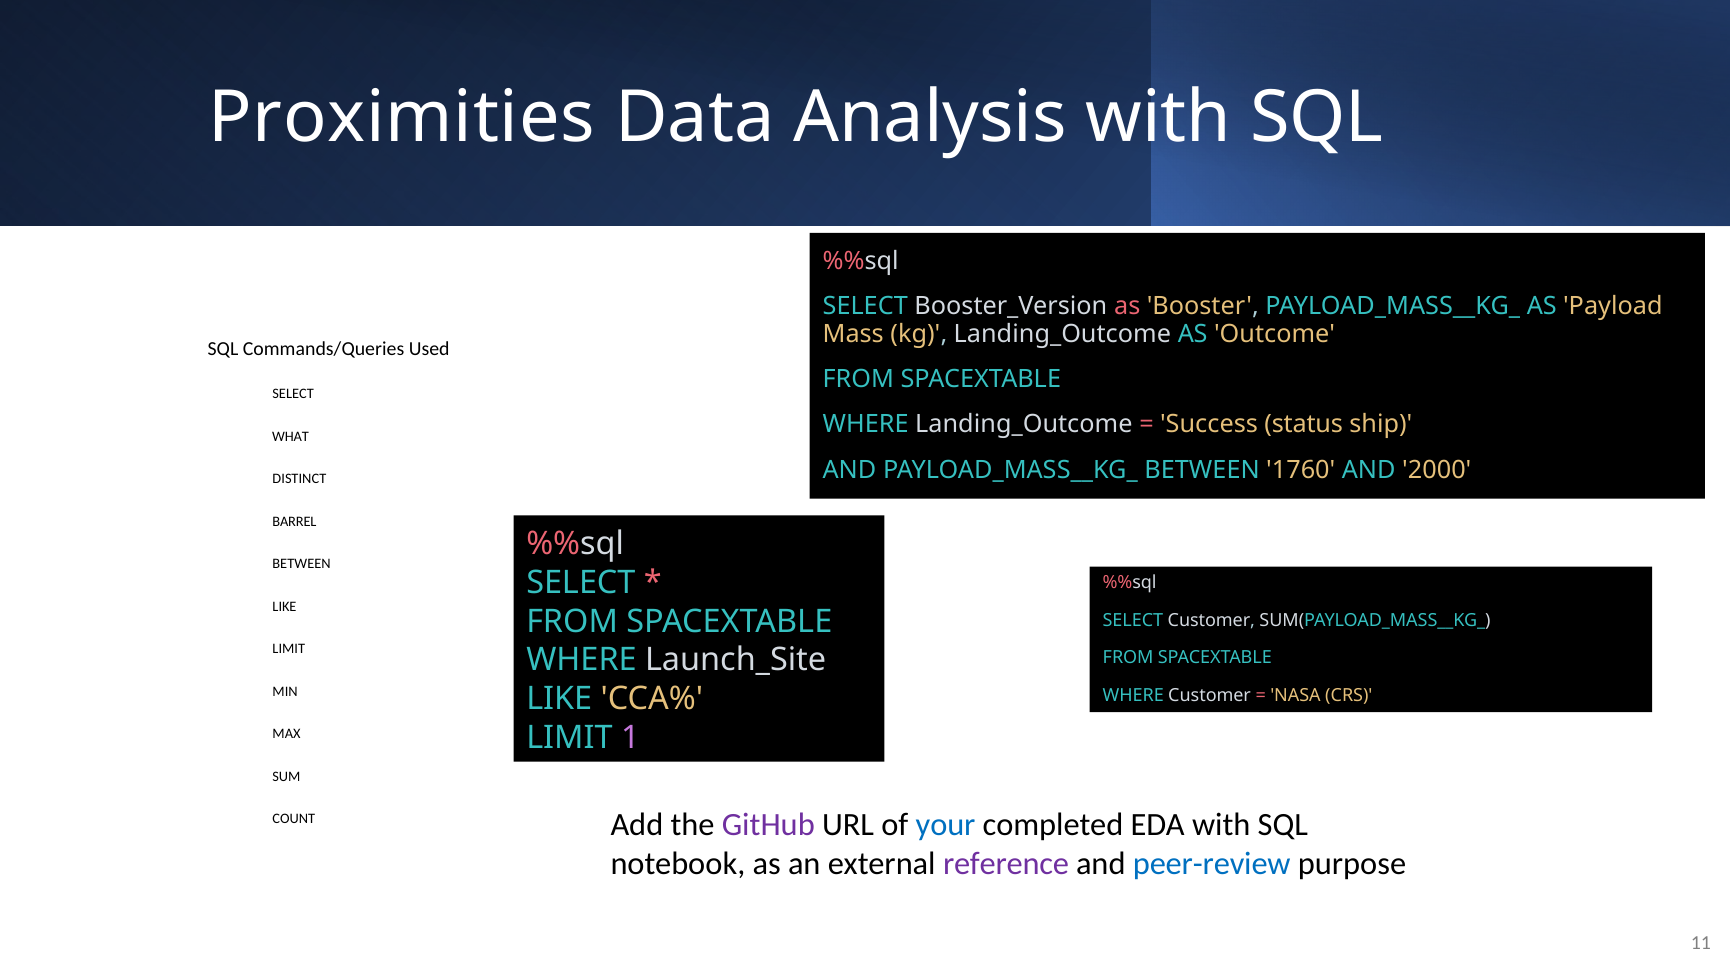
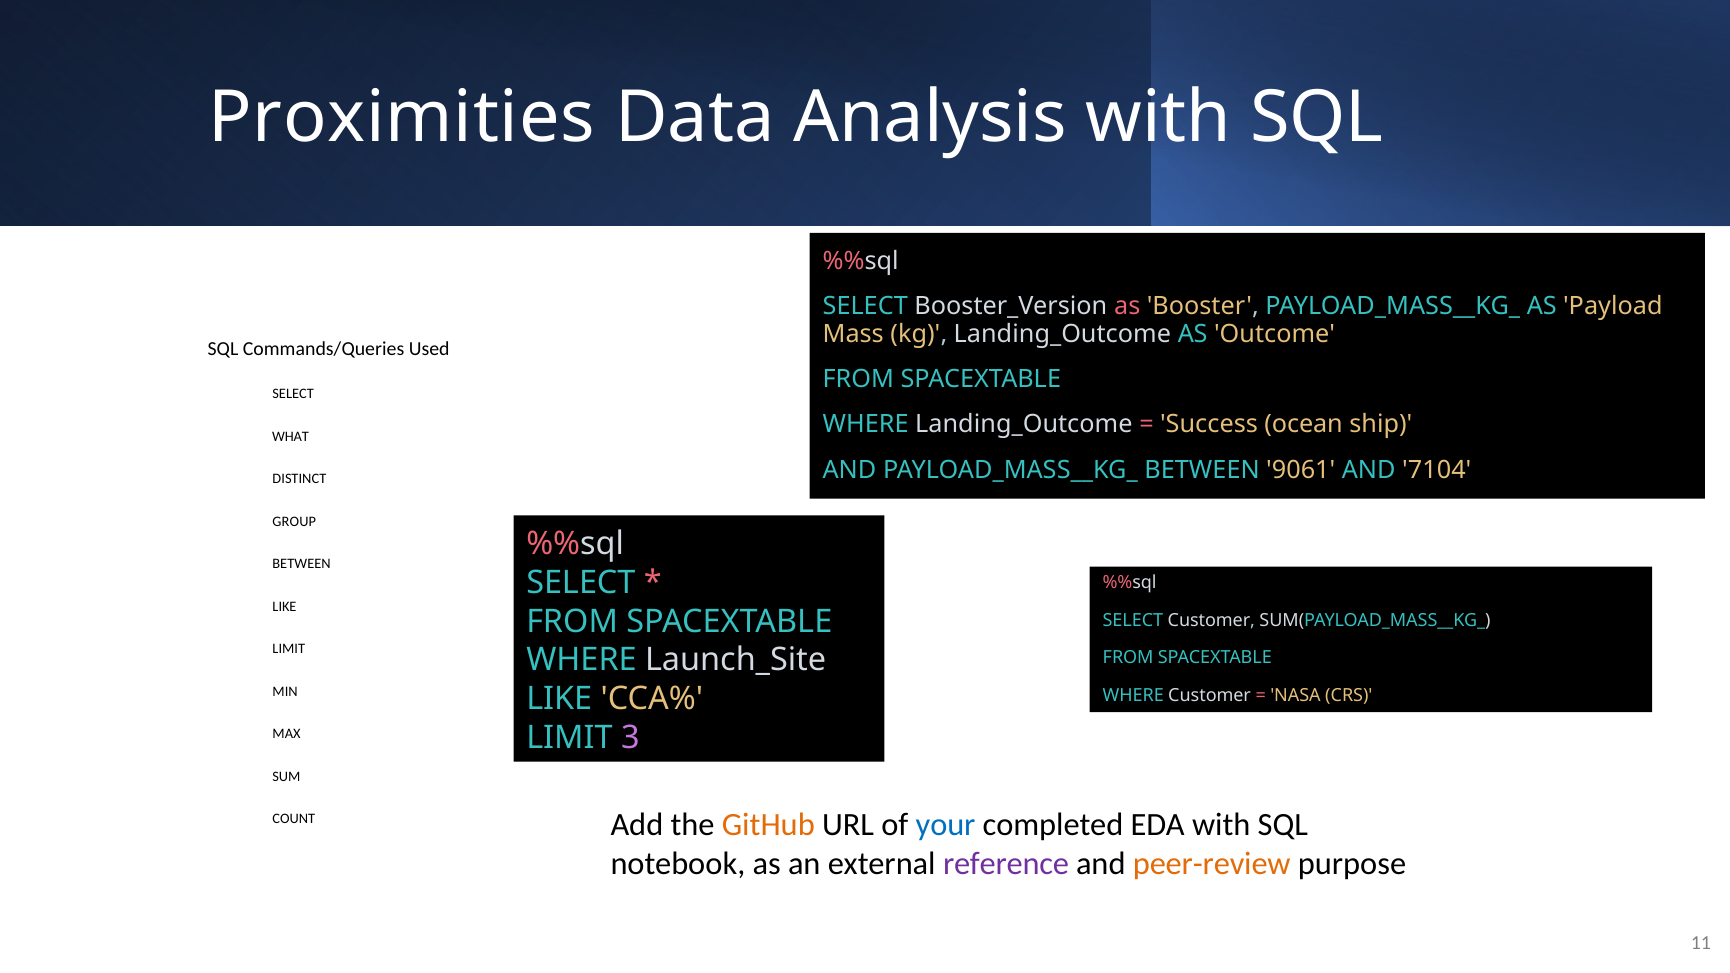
status: status -> ocean
1760: 1760 -> 9061
2000: 2000 -> 7104
BARREL: BARREL -> GROUP
1: 1 -> 3
GitHub colour: purple -> orange
peer-review colour: blue -> orange
